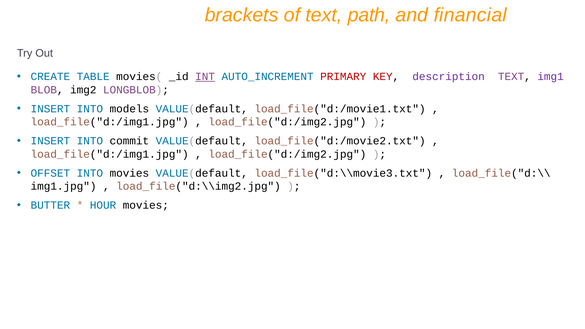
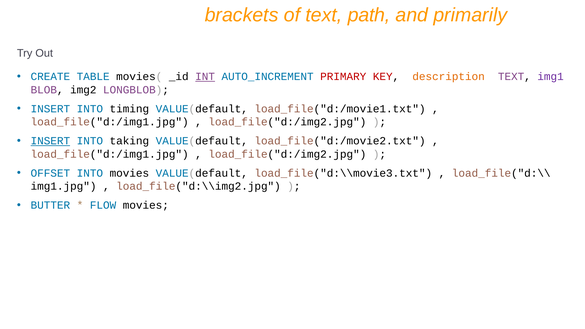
financial: financial -> primarily
description colour: purple -> orange
models: models -> timing
INSERT at (50, 141) underline: none -> present
commit: commit -> taking
HOUR: HOUR -> FLOW
